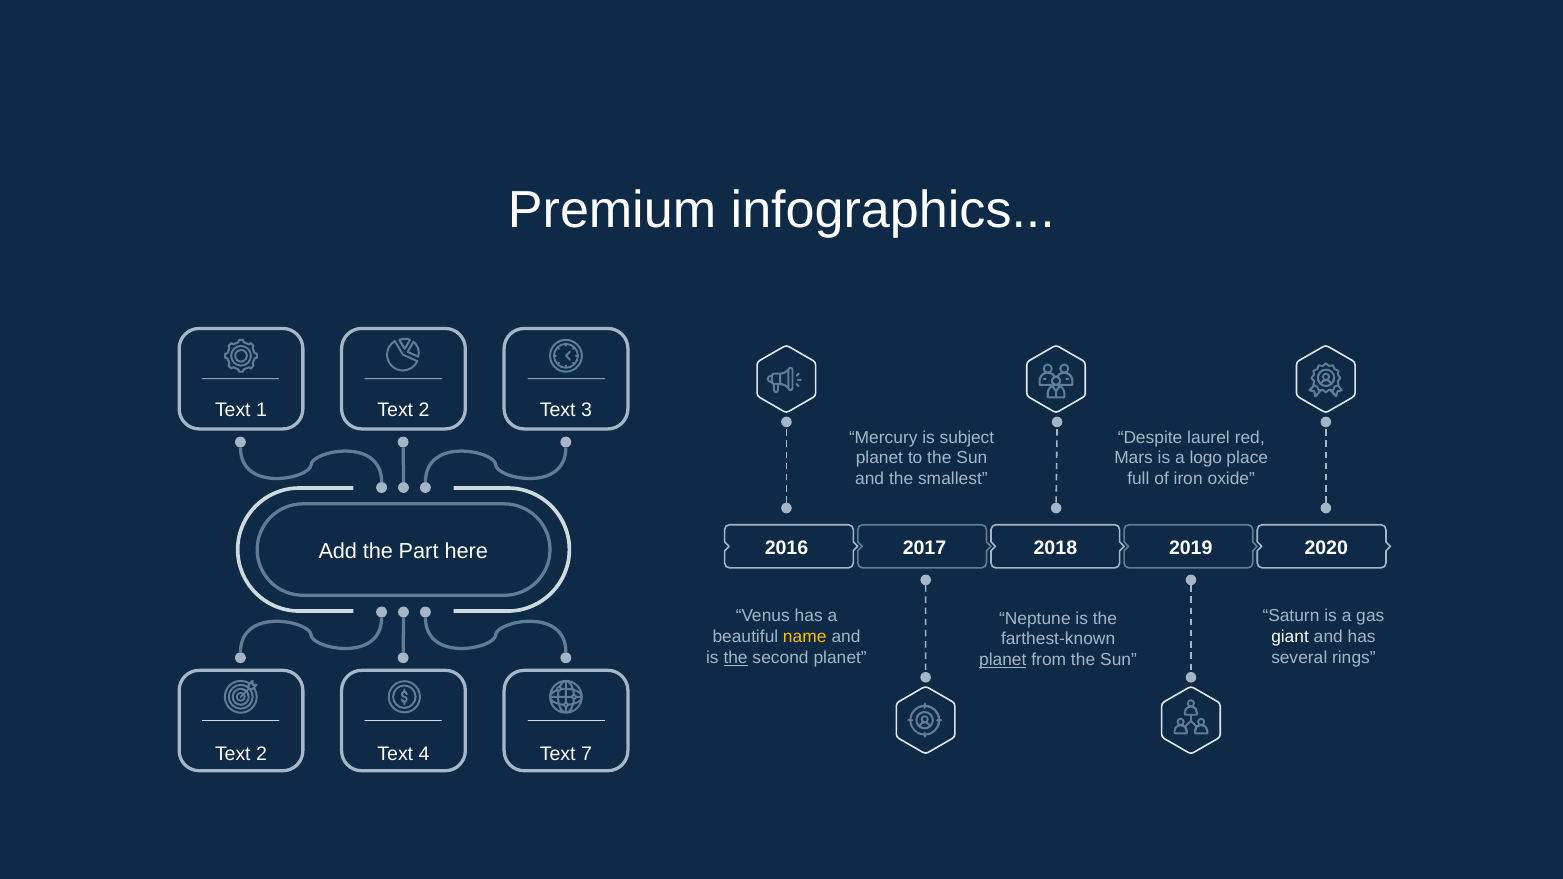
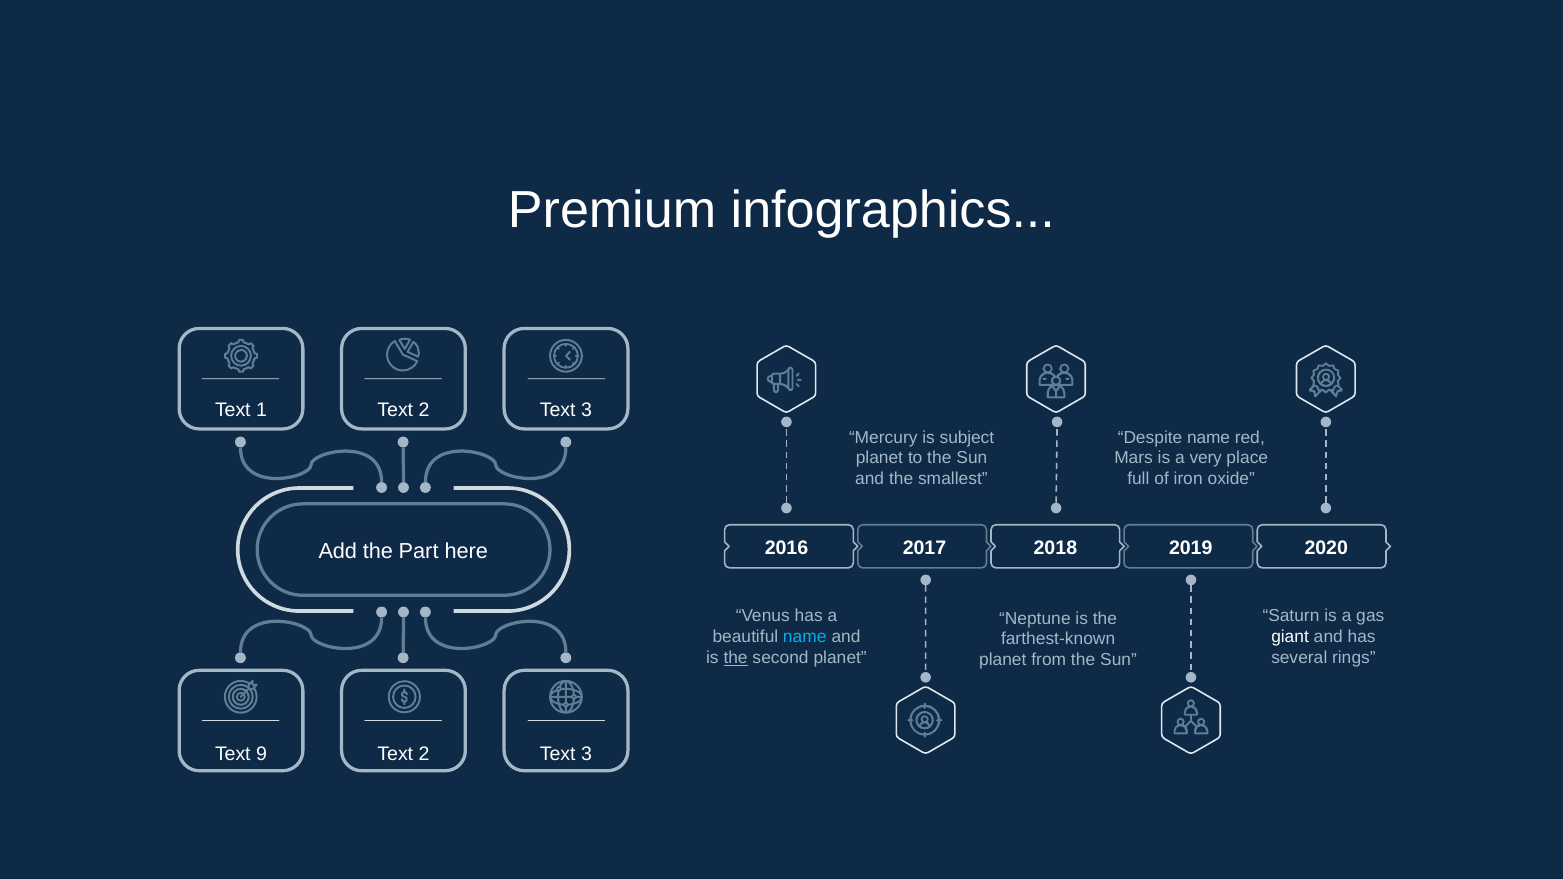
Despite laurel: laurel -> name
logo: logo -> very
name at (805, 637) colour: yellow -> light blue
planet at (1003, 660) underline: present -> none
2 at (262, 754): 2 -> 9
4 at (424, 754): 4 -> 2
7 at (586, 754): 7 -> 3
